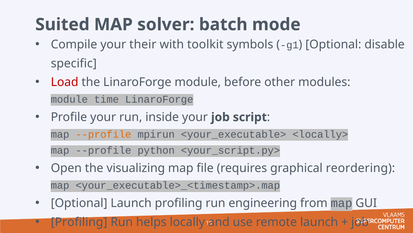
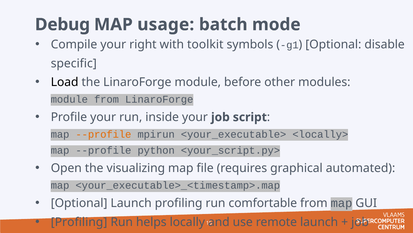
Suited: Suited -> Debug
solver: solver -> usage
their: their -> right
Load colour: red -> black
module time: time -> from
reordering: reordering -> automated
engineering: engineering -> comfortable
